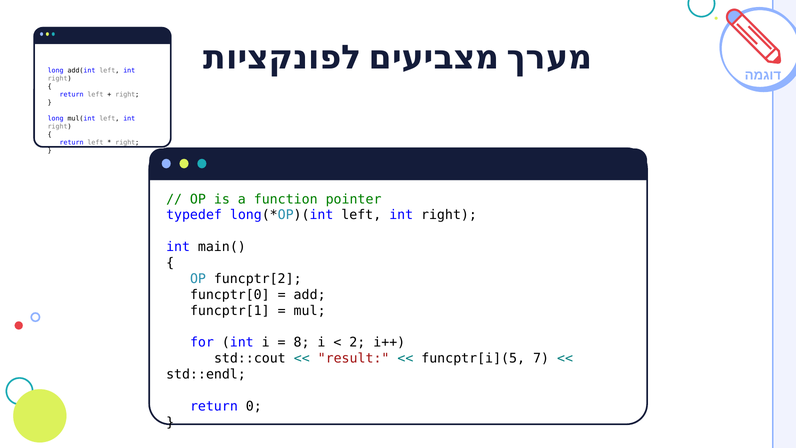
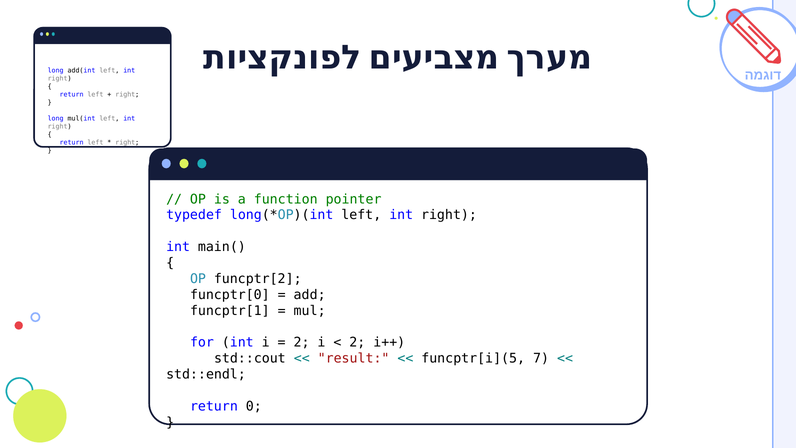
8 at (302, 342): 8 -> 2
